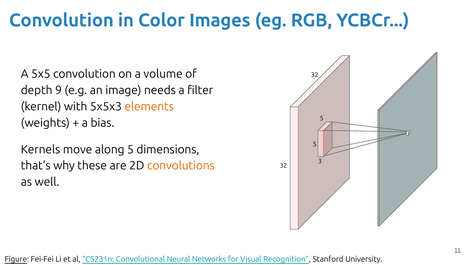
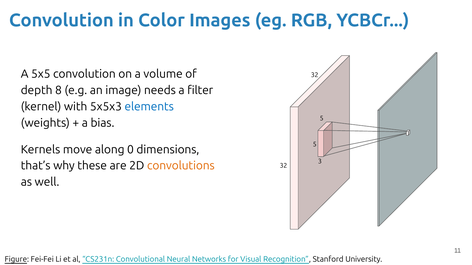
9: 9 -> 8
elements colour: orange -> blue
along 5: 5 -> 0
